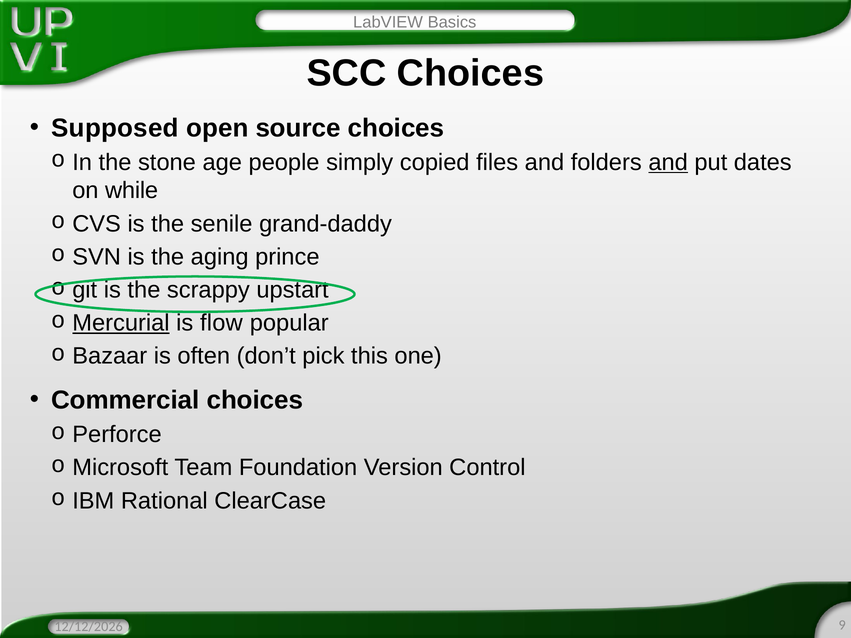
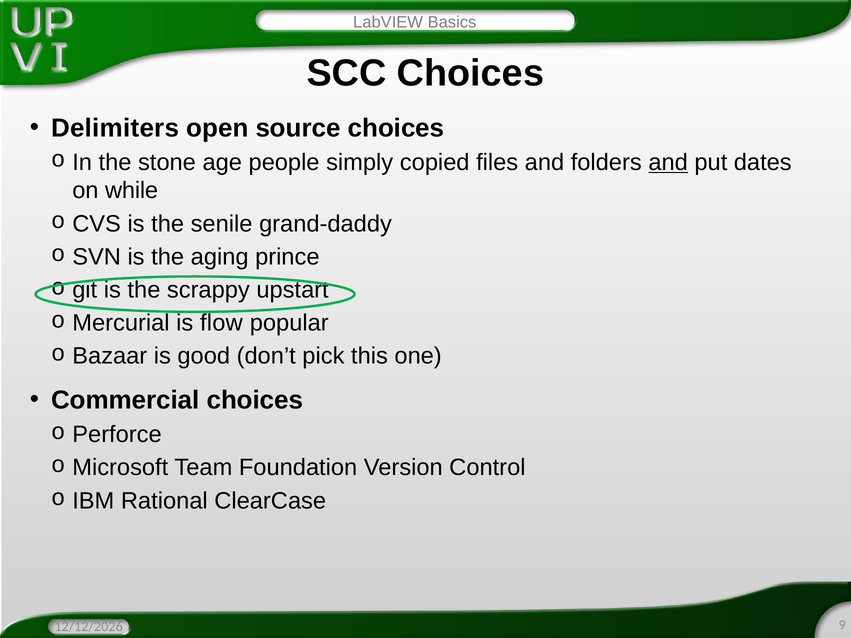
Supposed: Supposed -> Delimiters
Mercurial underline: present -> none
often: often -> good
